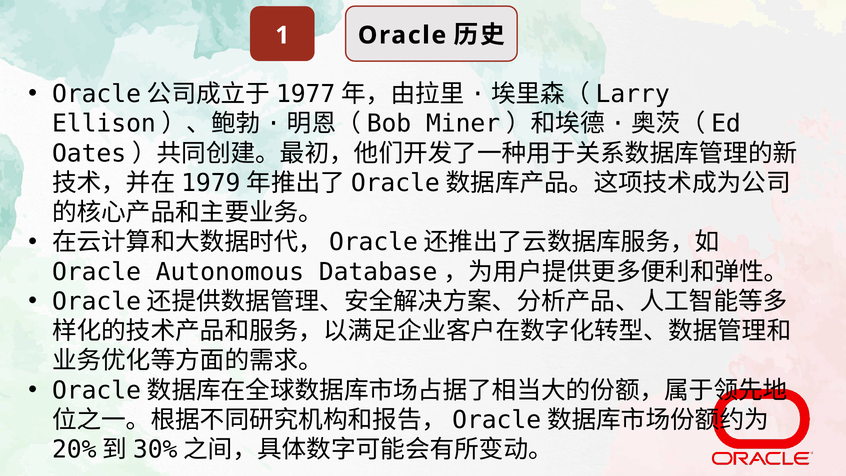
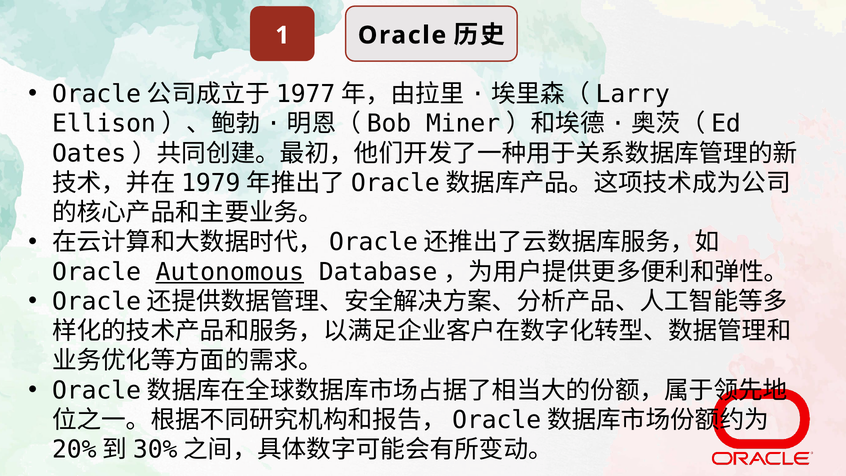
Autonomous underline: none -> present
